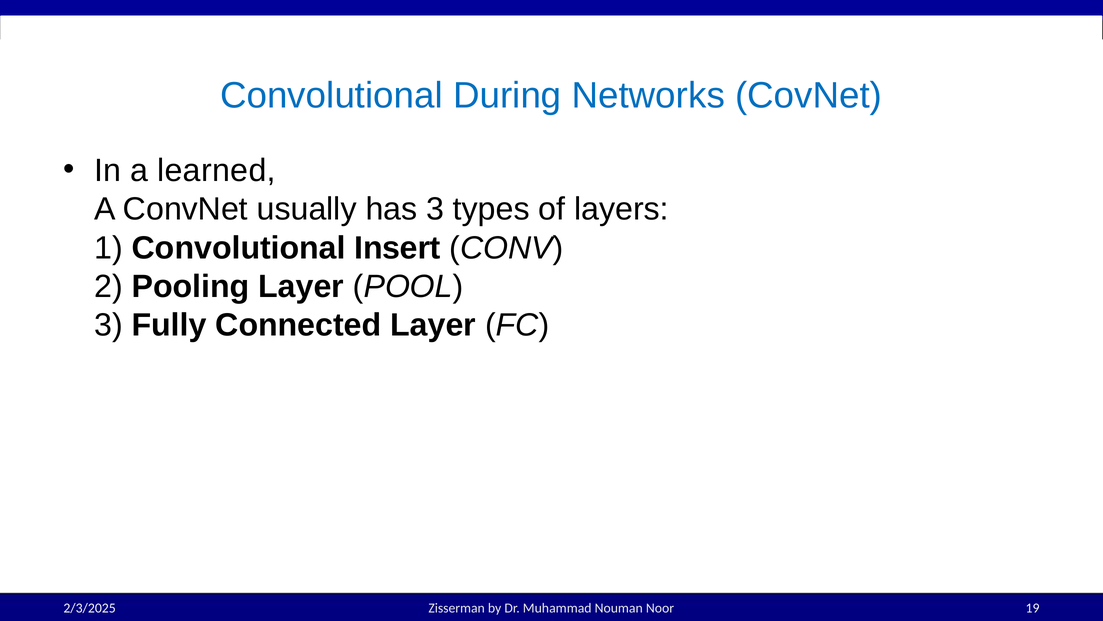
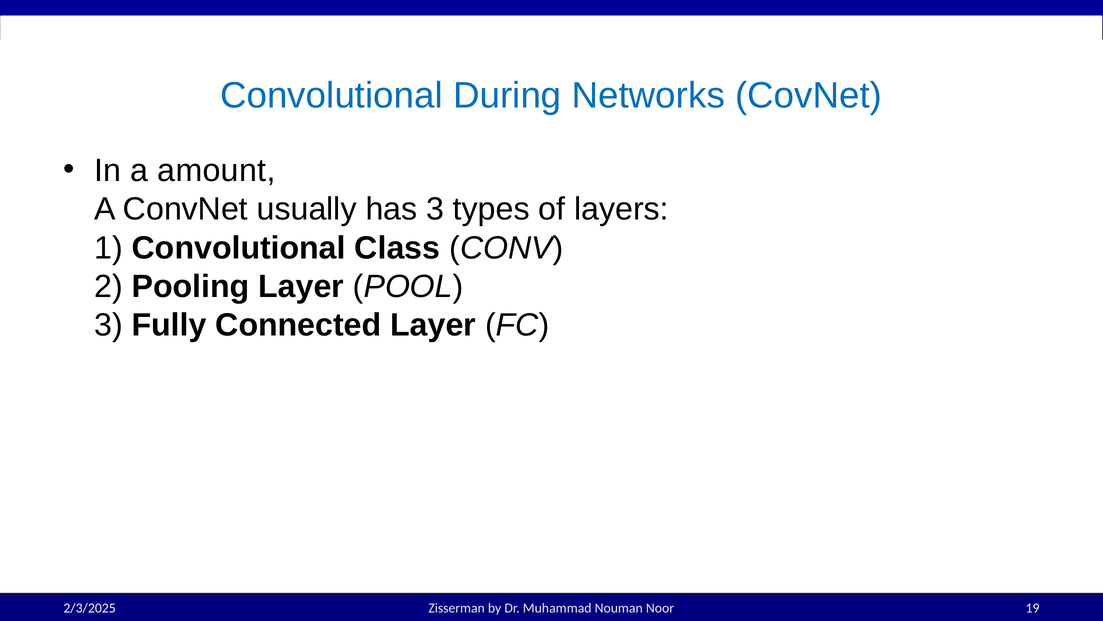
learned: learned -> amount
Insert: Insert -> Class
